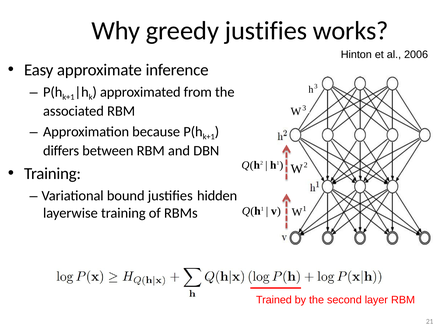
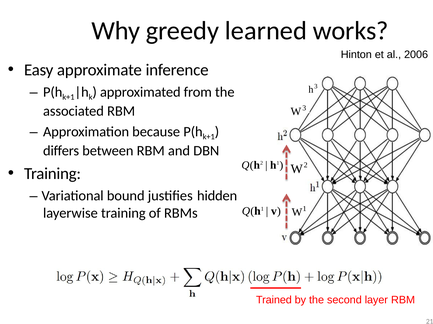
greedy justifies: justifies -> learned
